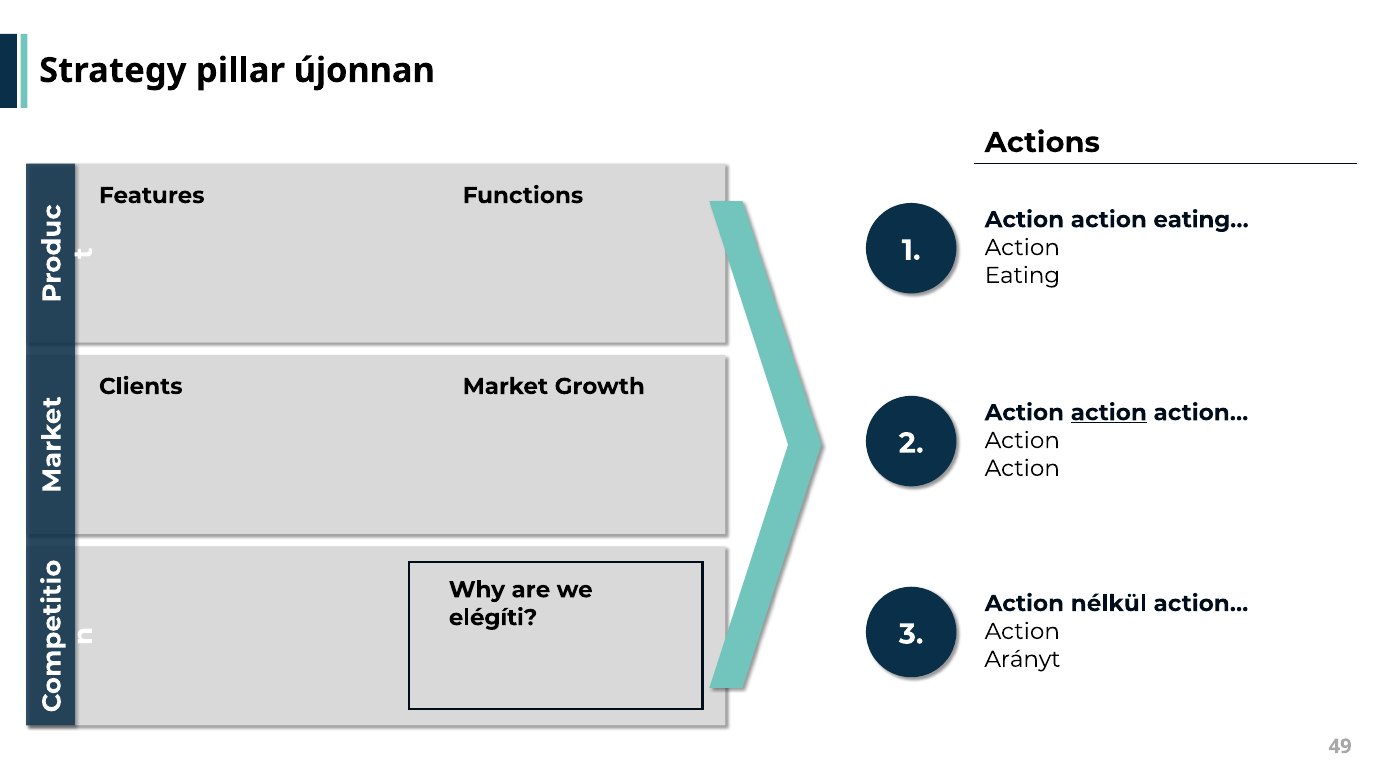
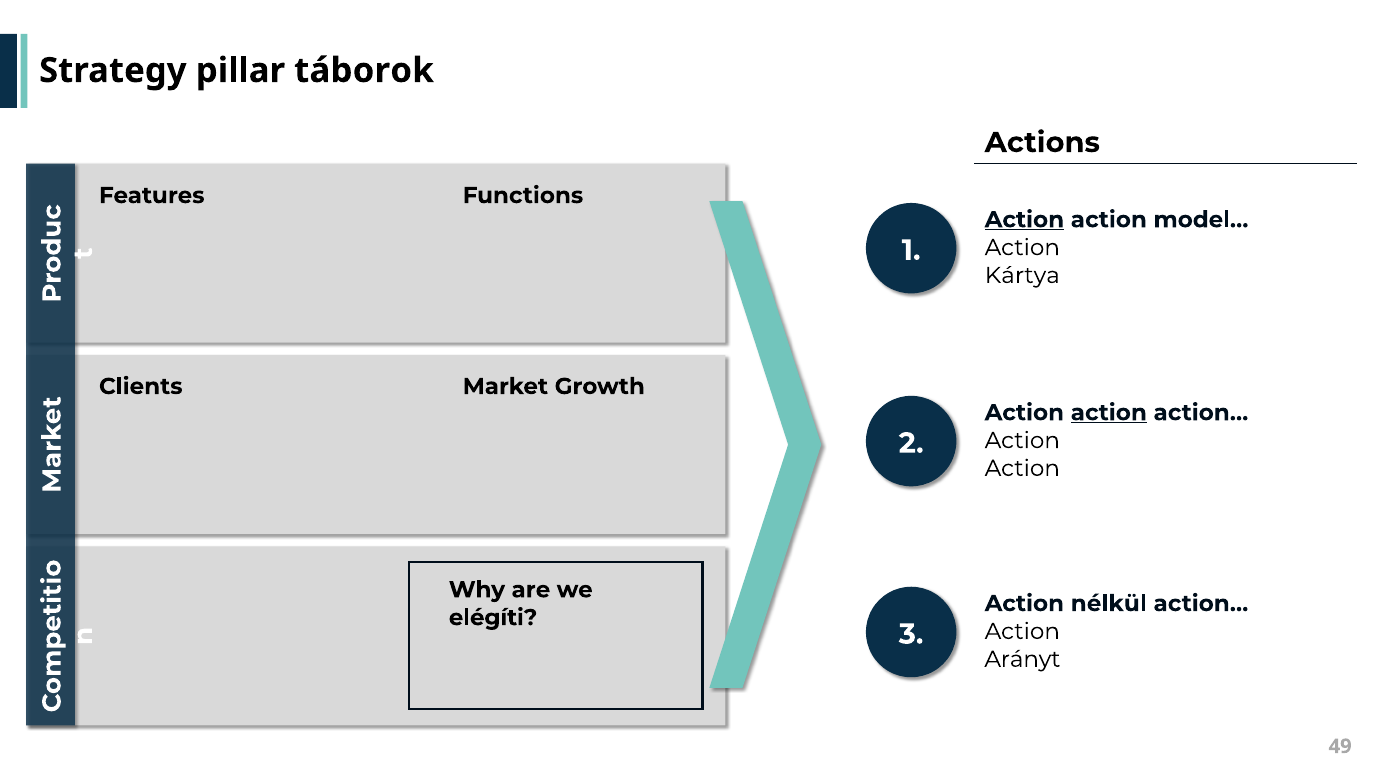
újonnan: újonnan -> táborok
Action at (1024, 220) underline: none -> present
eating…: eating… -> model…
Eating: Eating -> Kártya
